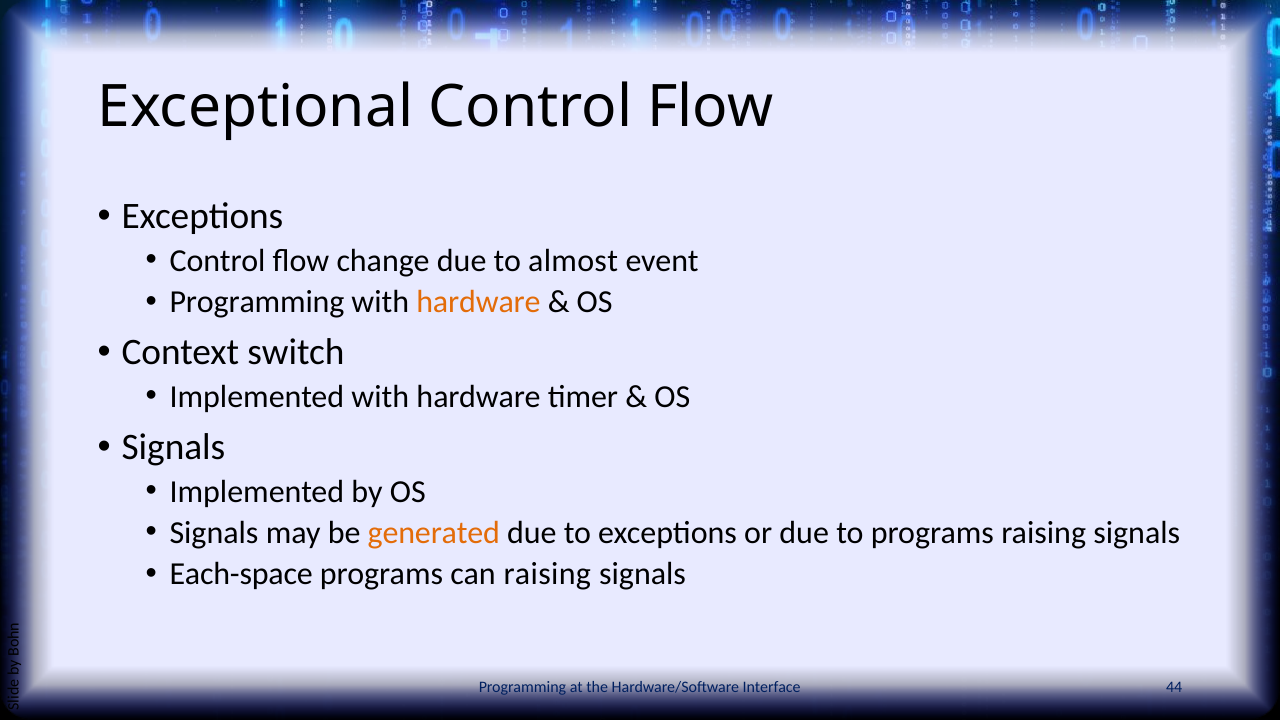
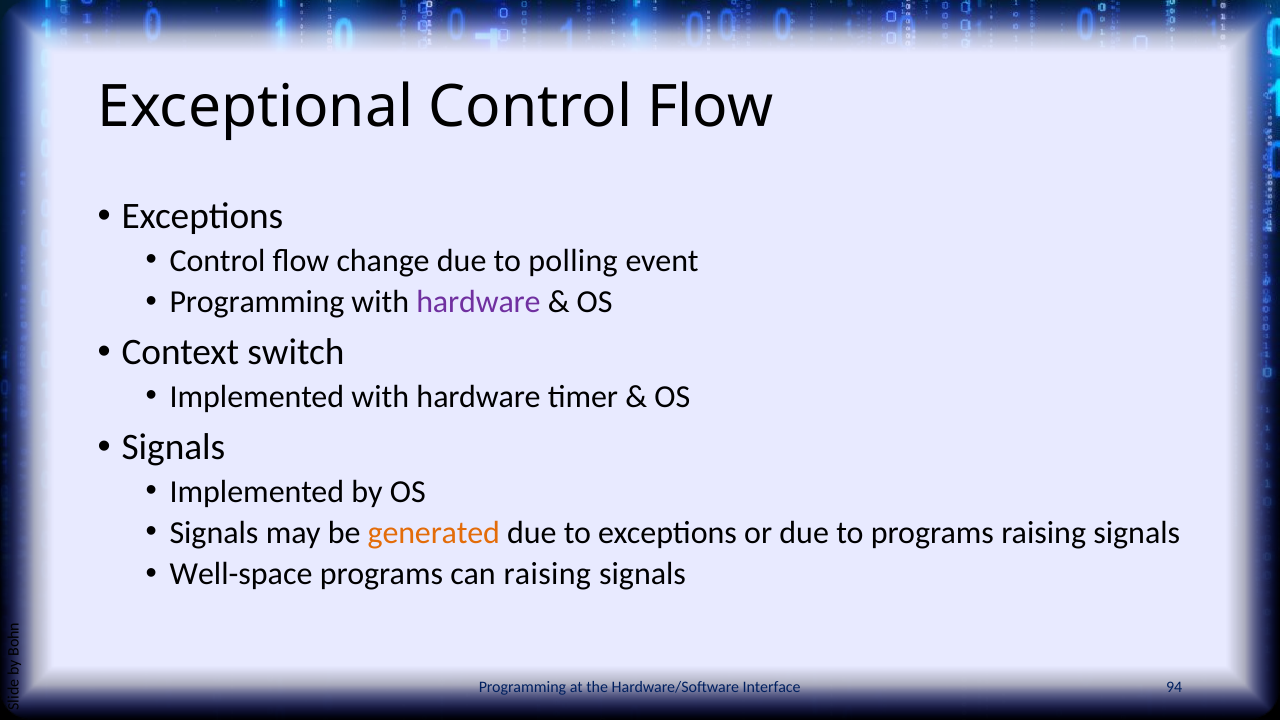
almost: almost -> polling
hardware at (478, 302) colour: orange -> purple
Each-space: Each-space -> Well-space
44: 44 -> 94
